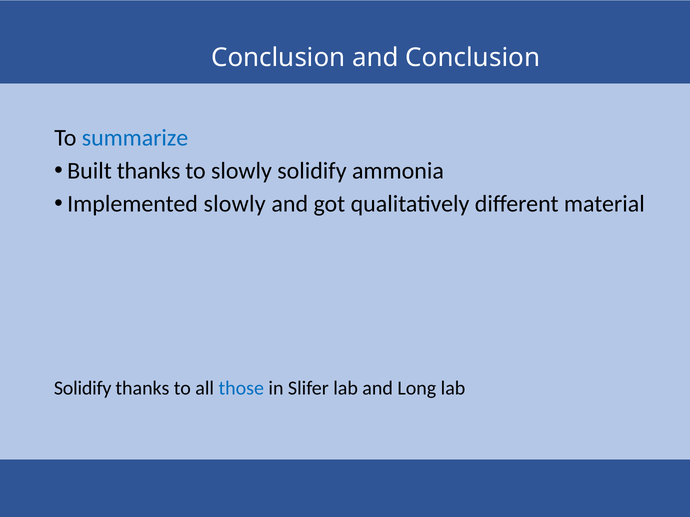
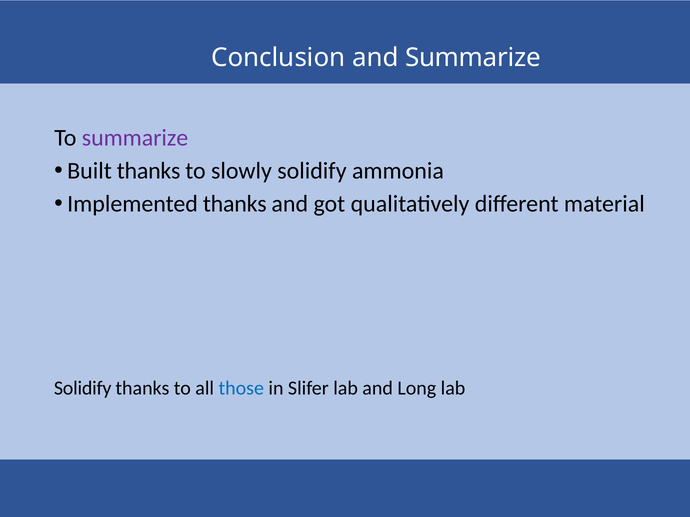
and Conclusion: Conclusion -> Summarize
summarize at (135, 138) colour: blue -> purple
Implemented slowly: slowly -> thanks
